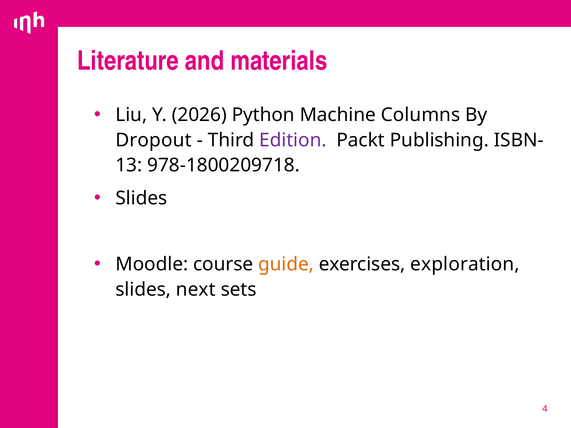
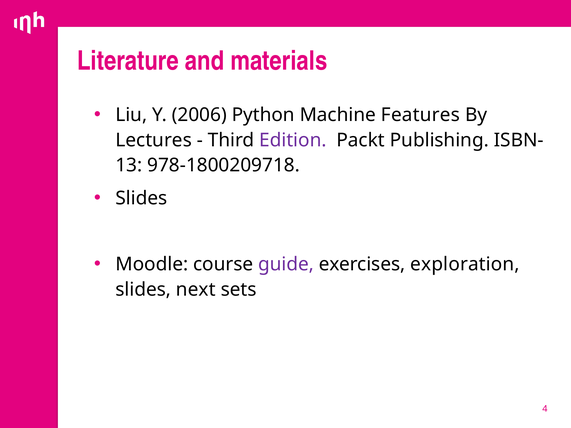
2026: 2026 -> 2006
Columns: Columns -> Features
Dropout: Dropout -> Lectures
guide colour: orange -> purple
